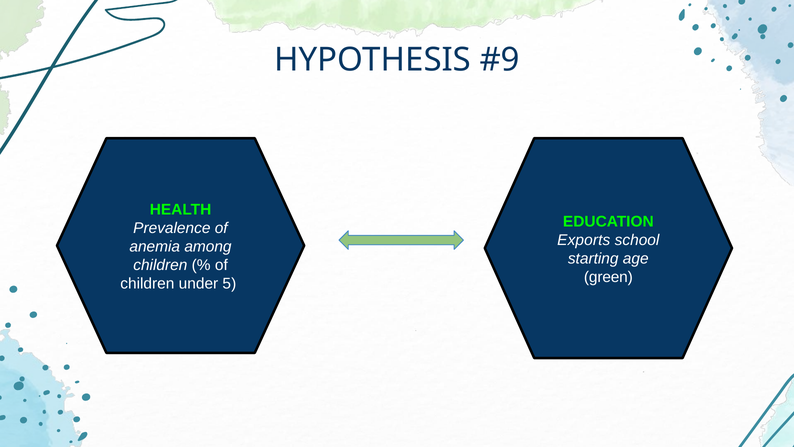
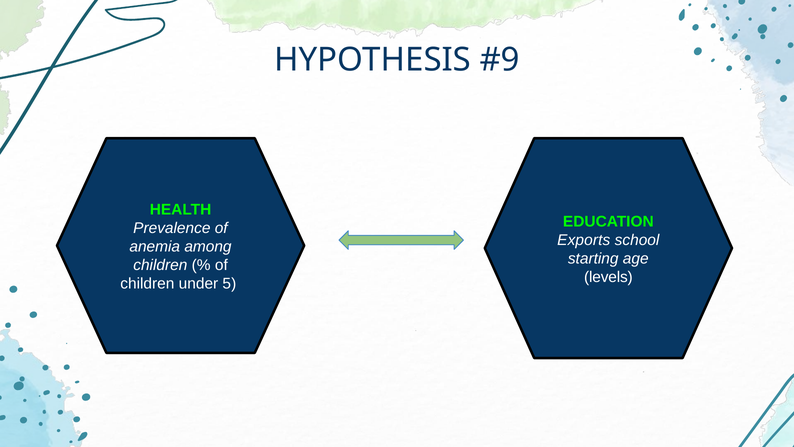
green: green -> levels
